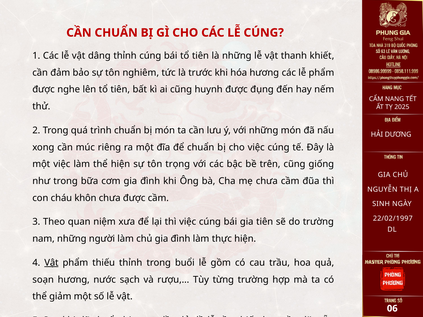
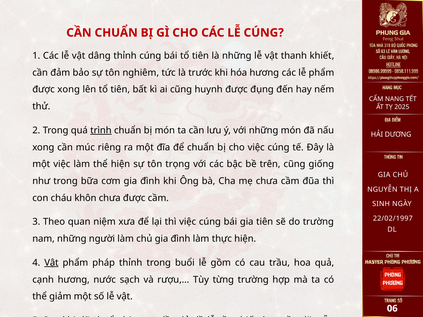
được nghe: nghe -> xong
trình underline: none -> present
thiếu: thiếu -> pháp
soạn: soạn -> cạnh
